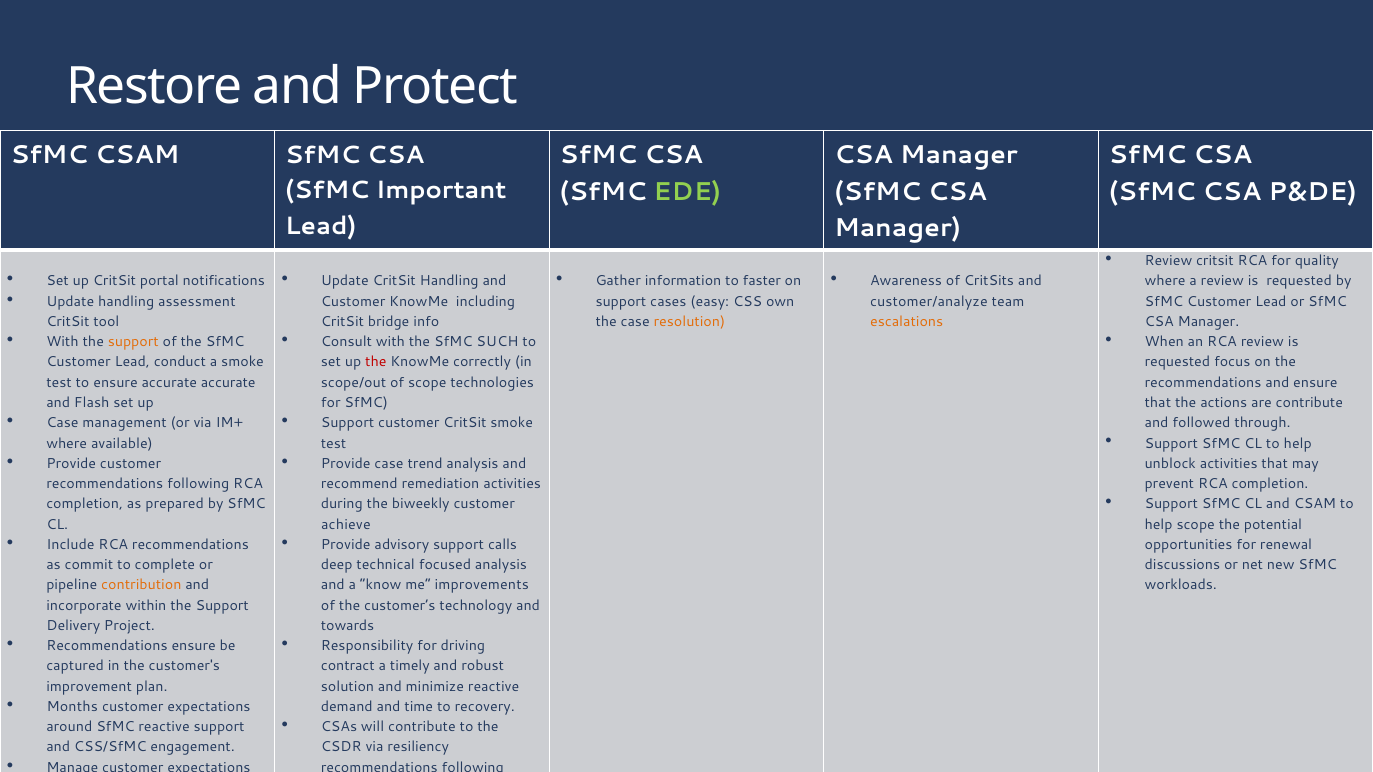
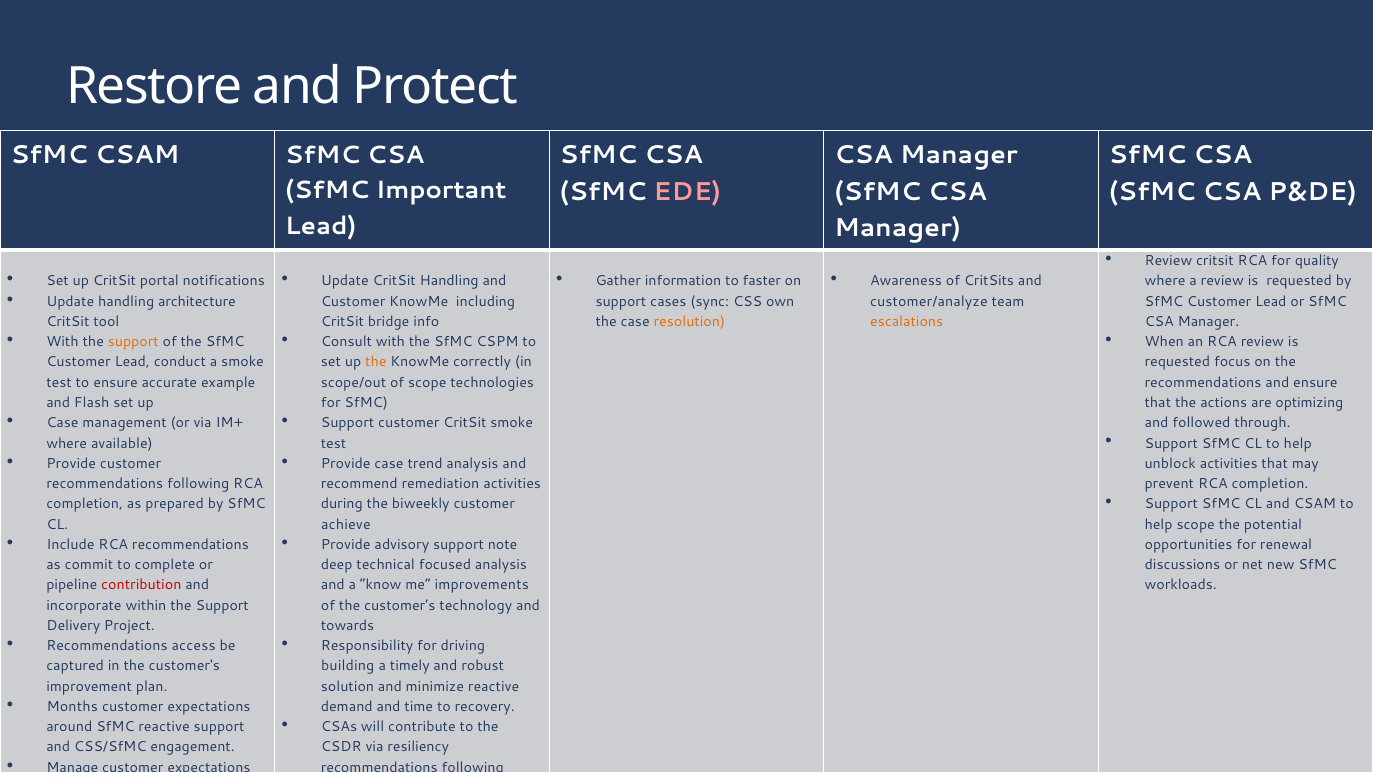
EDE colour: light green -> pink
assessment: assessment -> architecture
easy: easy -> sync
SUCH: SUCH -> CSPM
the at (376, 362) colour: red -> orange
accurate accurate: accurate -> example
are contribute: contribute -> optimizing
calls: calls -> note
contribution colour: orange -> red
Recommendations ensure: ensure -> access
contract: contract -> building
